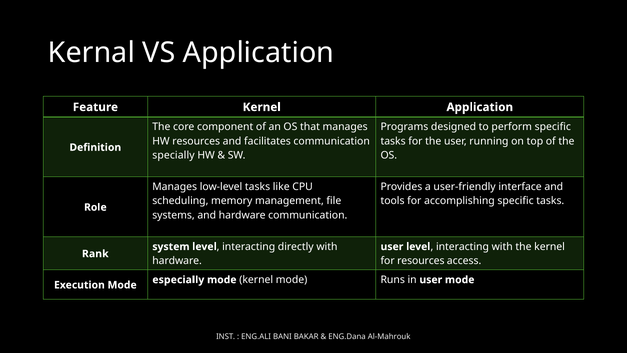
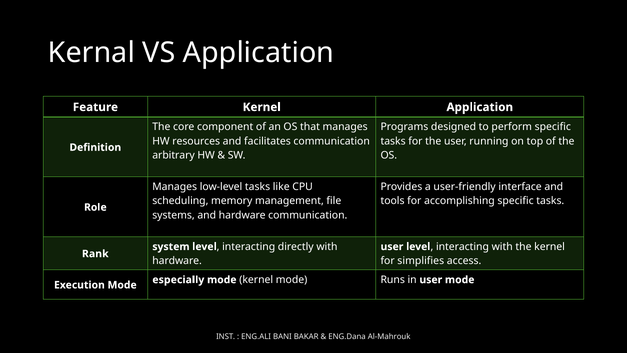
specially: specially -> arbitrary
for resources: resources -> simplifies
